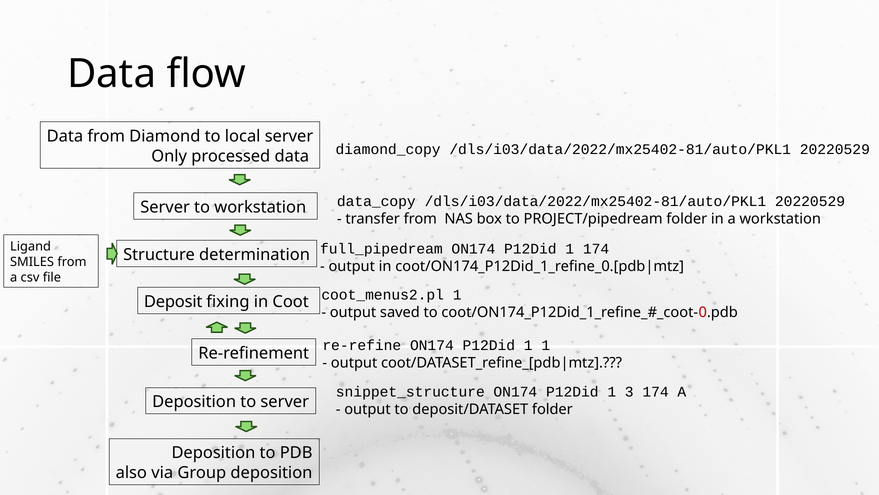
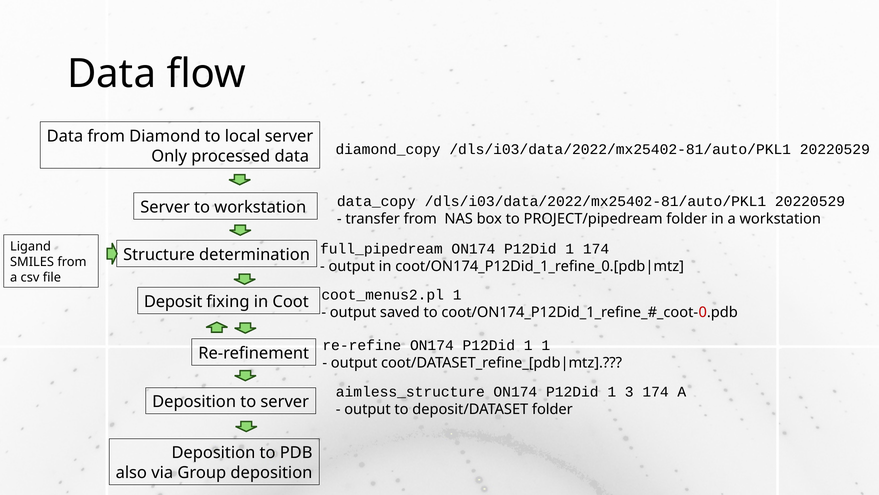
snippet_structure: snippet_structure -> aimless_structure
